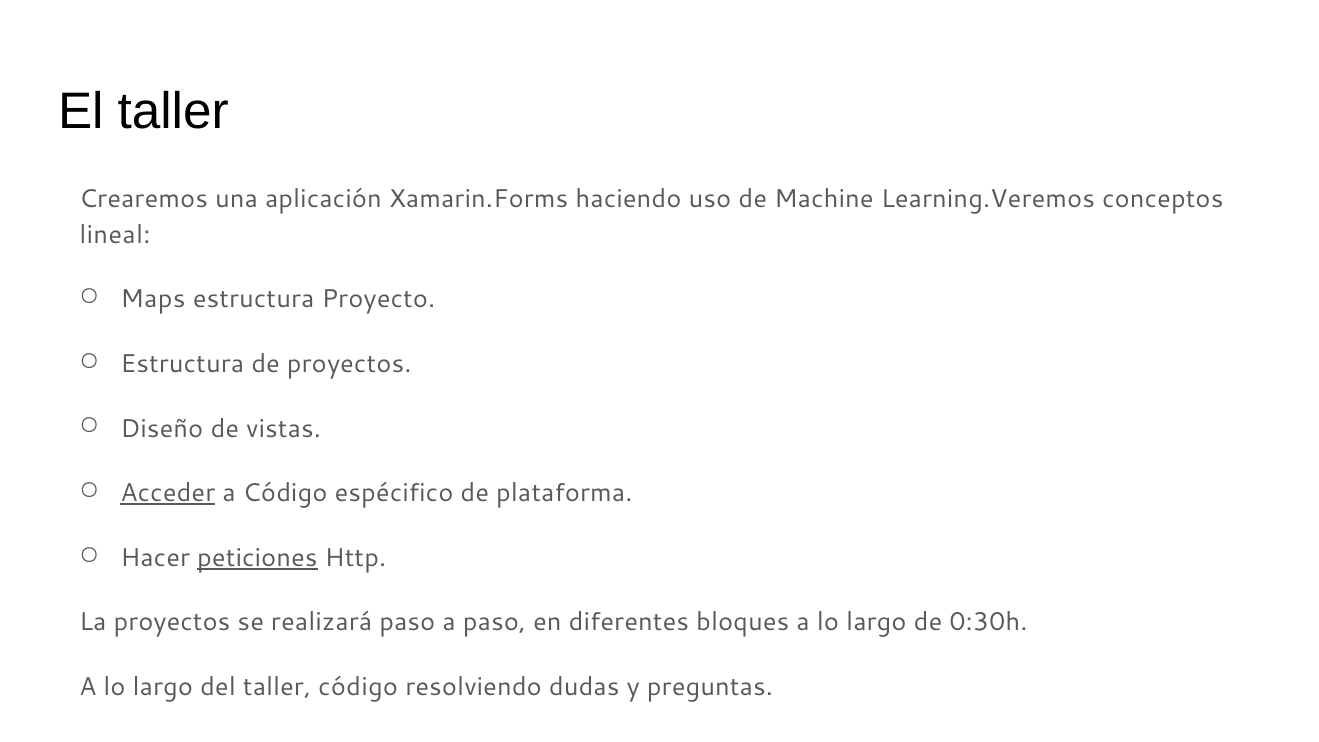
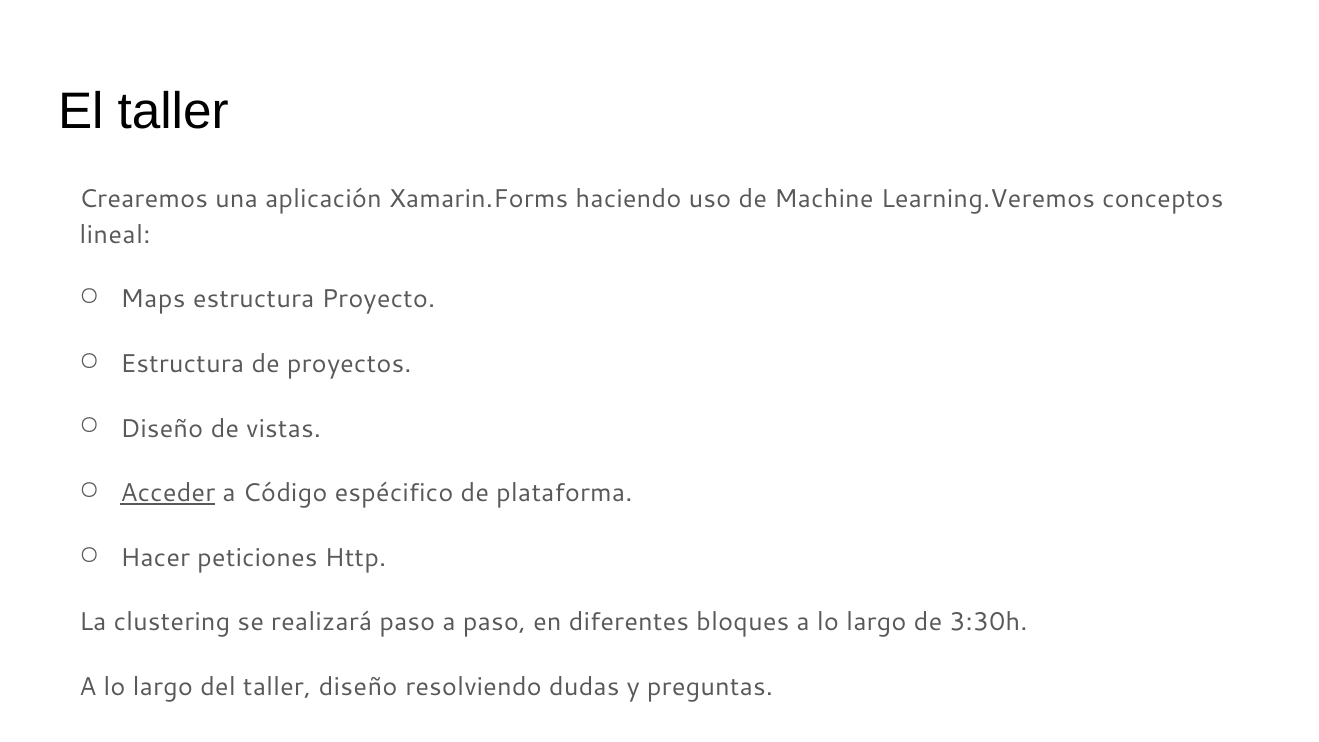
peticiones underline: present -> none
La proyectos: proyectos -> clustering
0:30h: 0:30h -> 3:30h
taller código: código -> diseño
